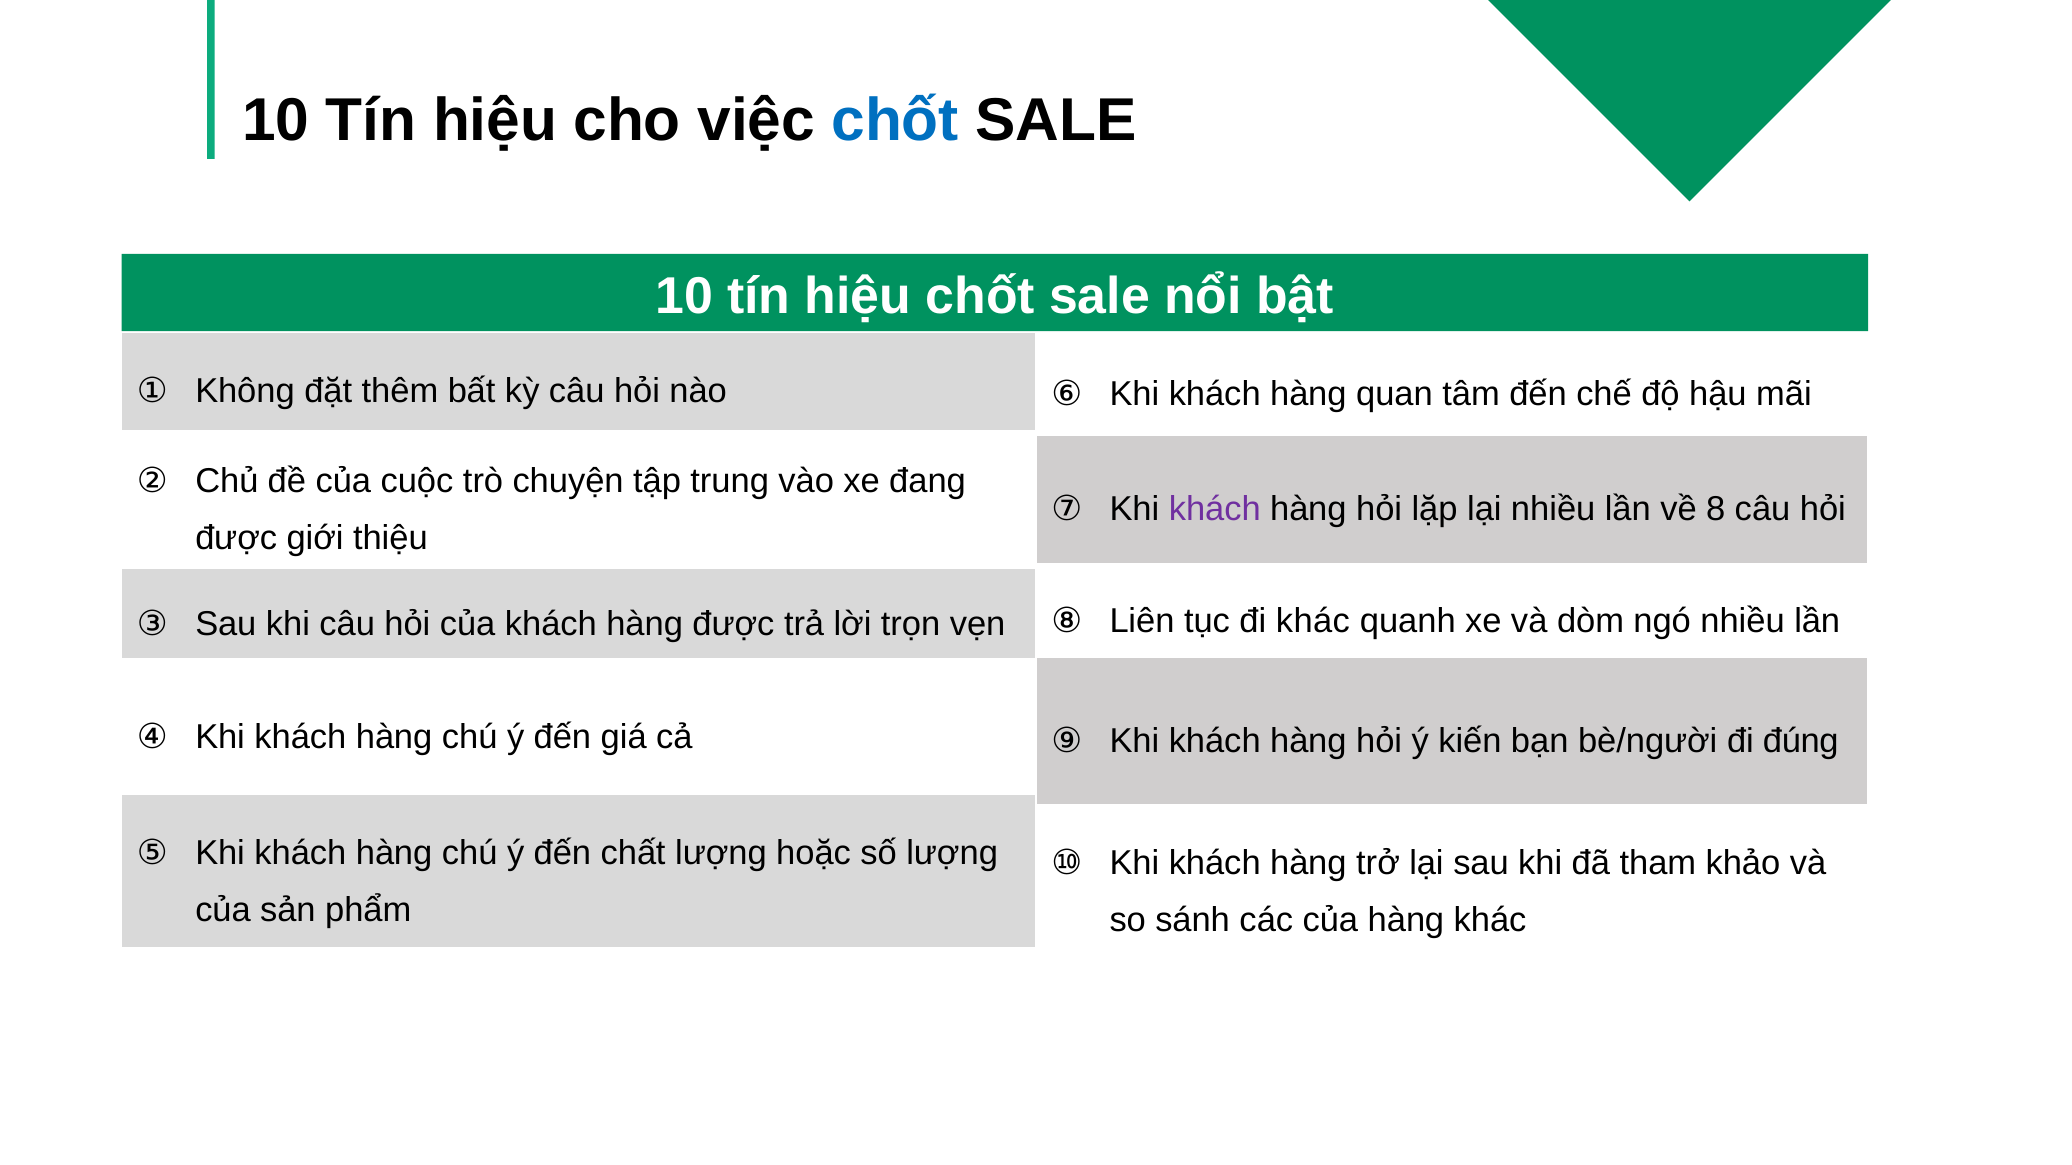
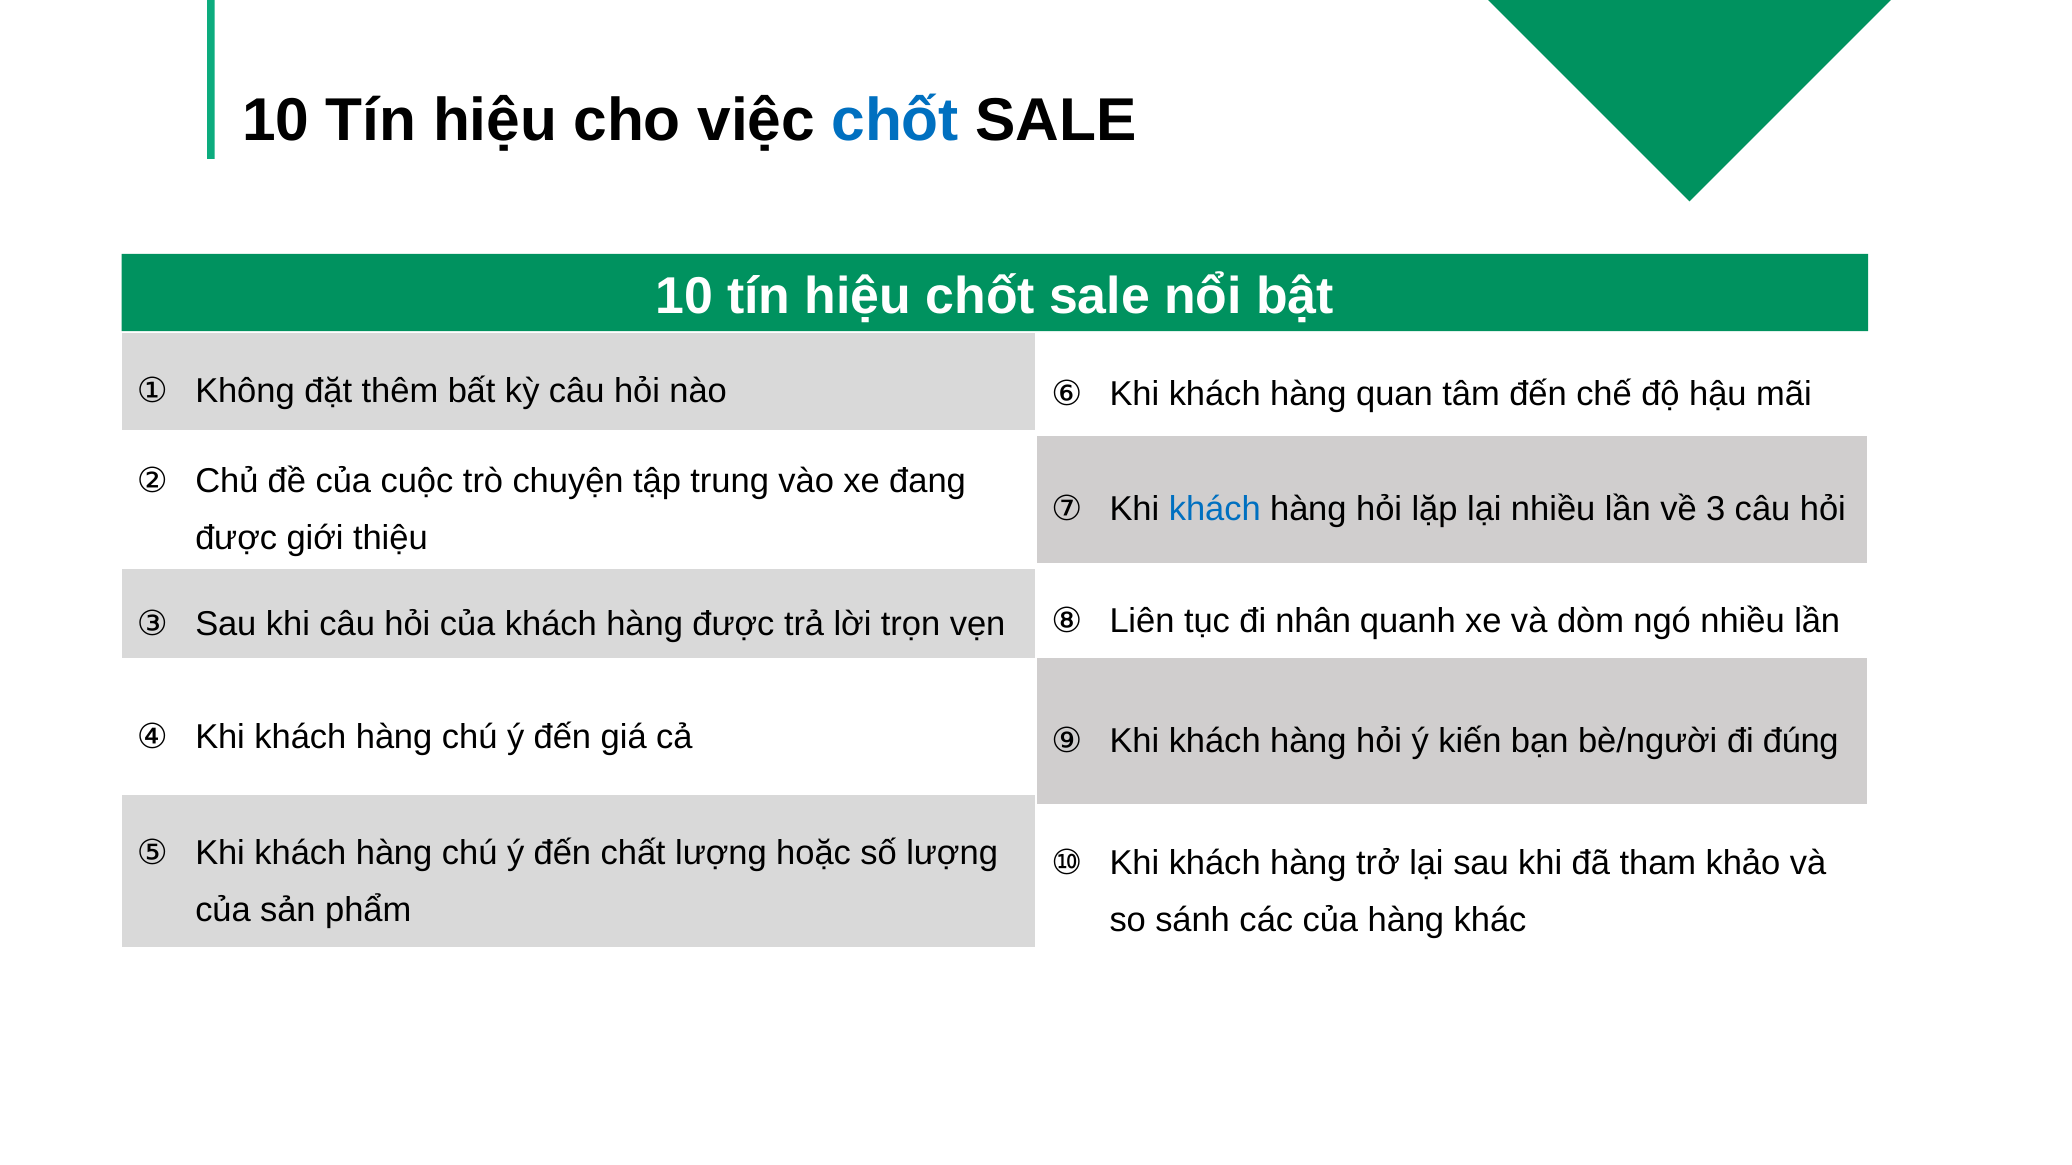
khách at (1215, 510) colour: purple -> blue
8: 8 -> 3
đi khác: khác -> nhân
